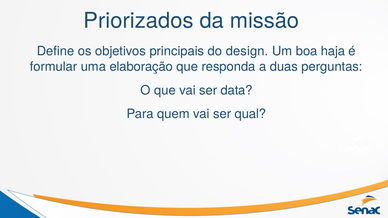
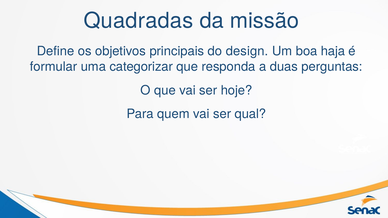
Priorizados: Priorizados -> Quadradas
elaboração: elaboração -> categorizar
data: data -> hoje
